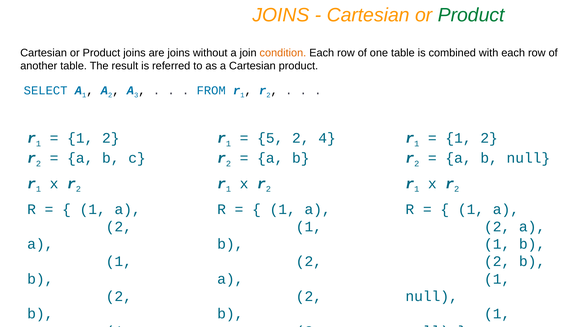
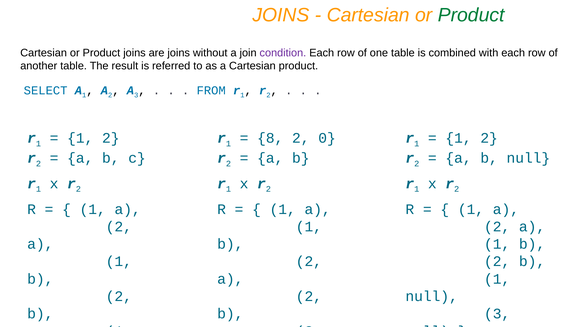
condition colour: orange -> purple
5: 5 -> 8
2 4: 4 -> 0
1 at (497, 314): 1 -> 3
